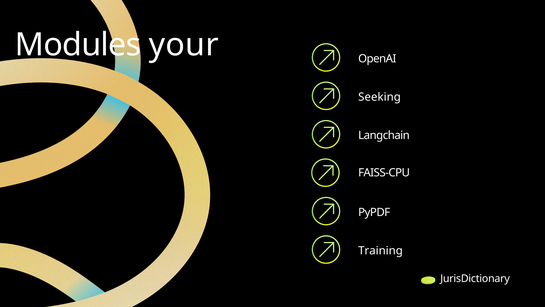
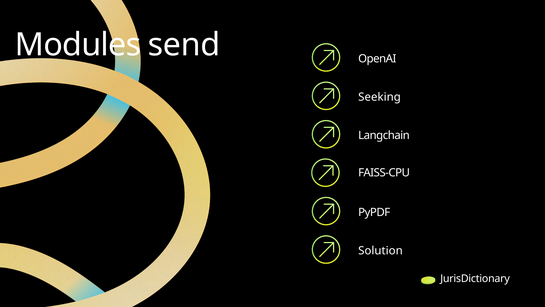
your: your -> send
Training: Training -> Solution
